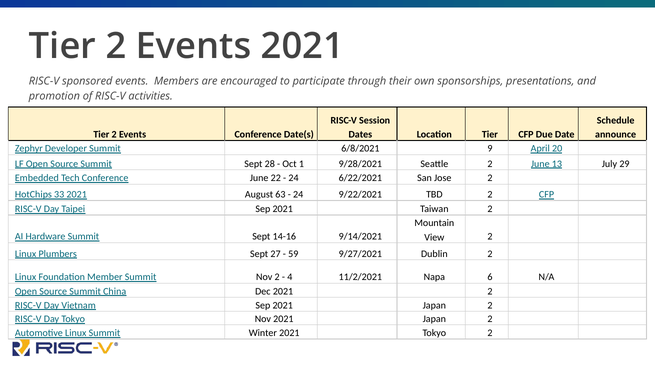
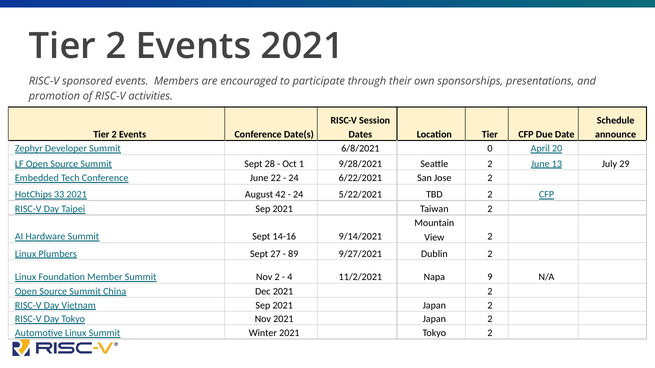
9: 9 -> 0
63: 63 -> 42
9/22/2021: 9/22/2021 -> 5/22/2021
59: 59 -> 89
6: 6 -> 9
